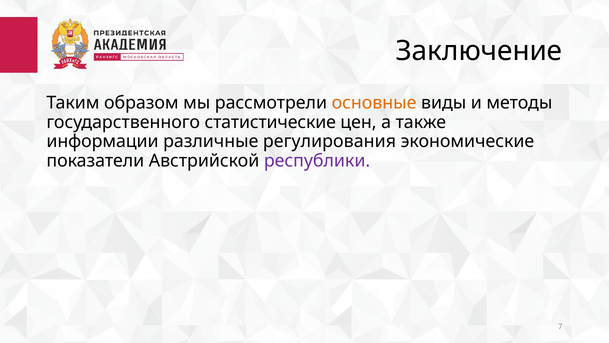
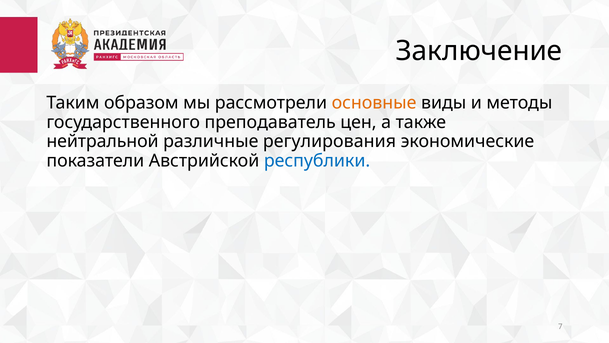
статистические: статистические -> преподаватель
информации: информации -> нейтральной
республики colour: purple -> blue
